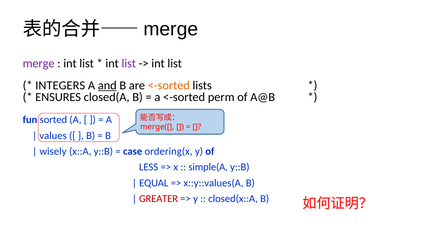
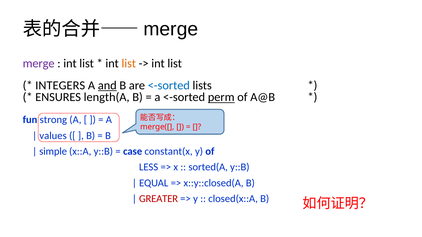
list at (129, 64) colour: purple -> orange
<-sorted at (169, 86) colour: orange -> blue
closed(A: closed(A -> length(A
perm underline: none -> present
sorted: sorted -> strong
wisely: wisely -> simple
ordering(x: ordering(x -> constant(x
simple(A: simple(A -> sorted(A
x::y::values(A: x::y::values(A -> x::y::closed(A
